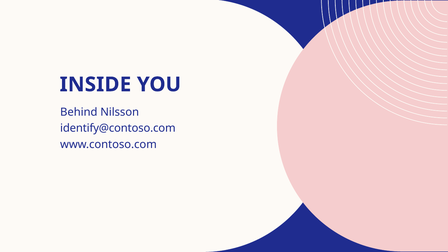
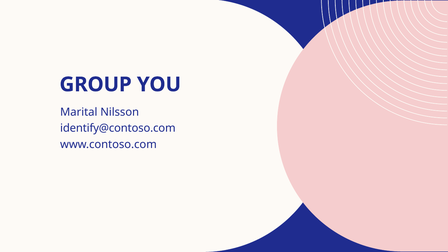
INSIDE: INSIDE -> GROUP
Behind: Behind -> Marital
